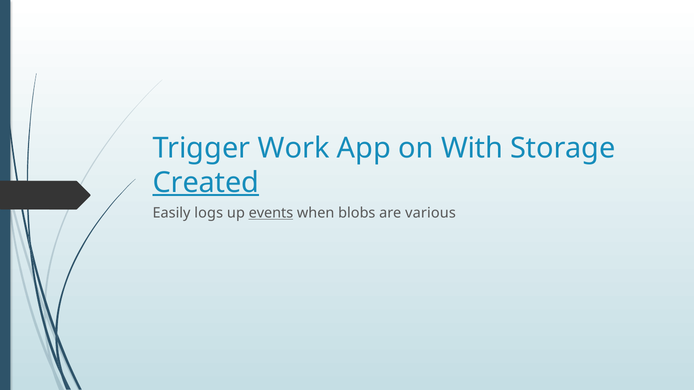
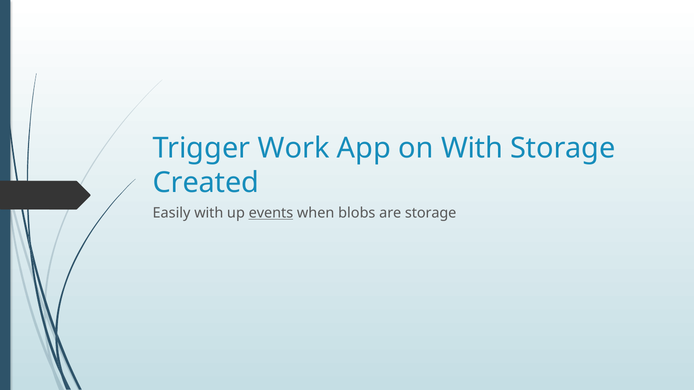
Created underline: present -> none
Easily logs: logs -> with
are various: various -> storage
